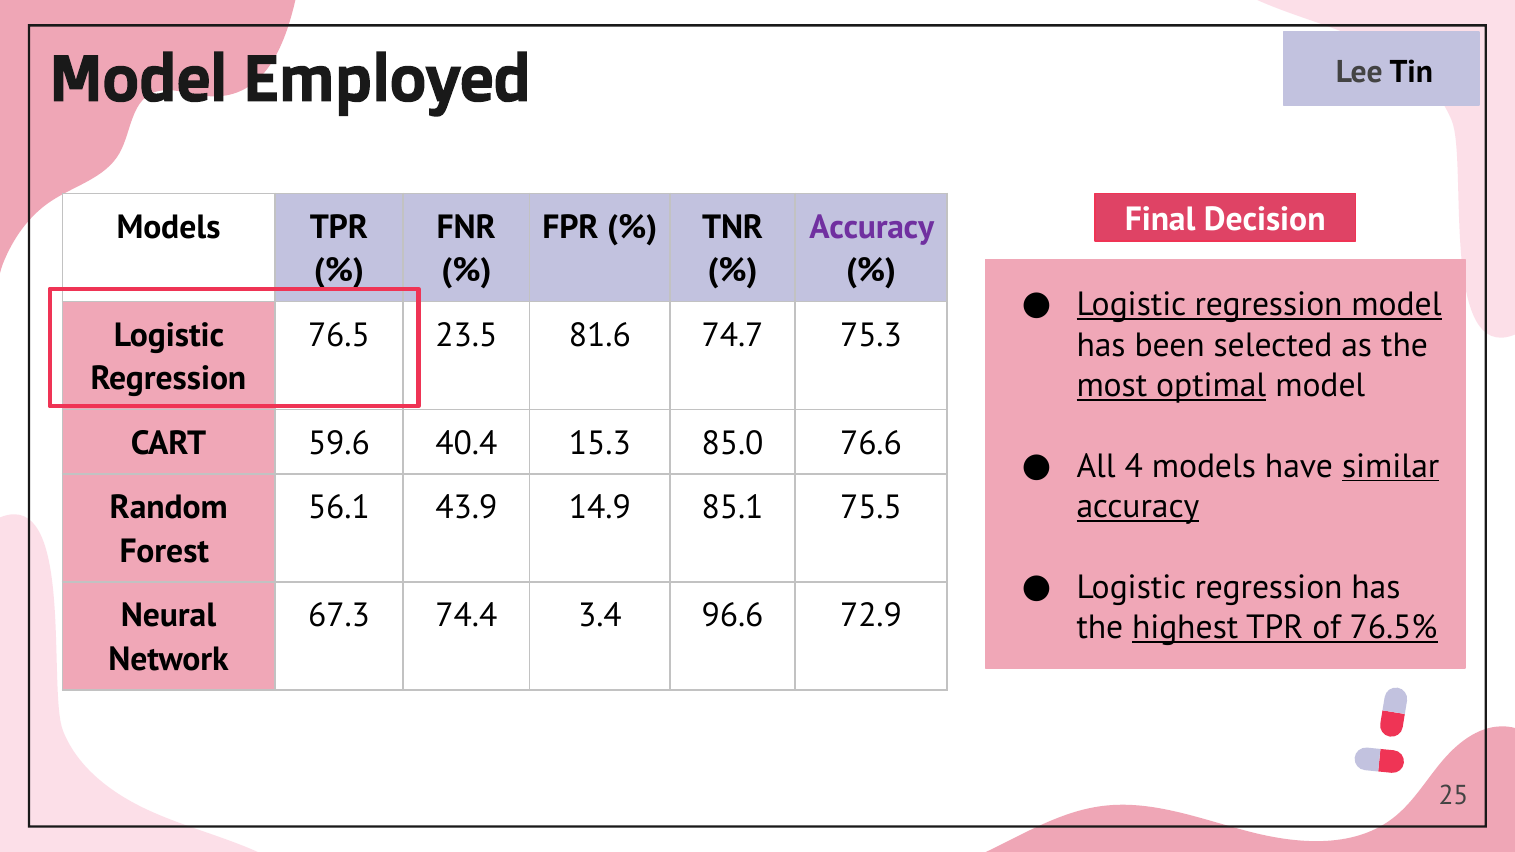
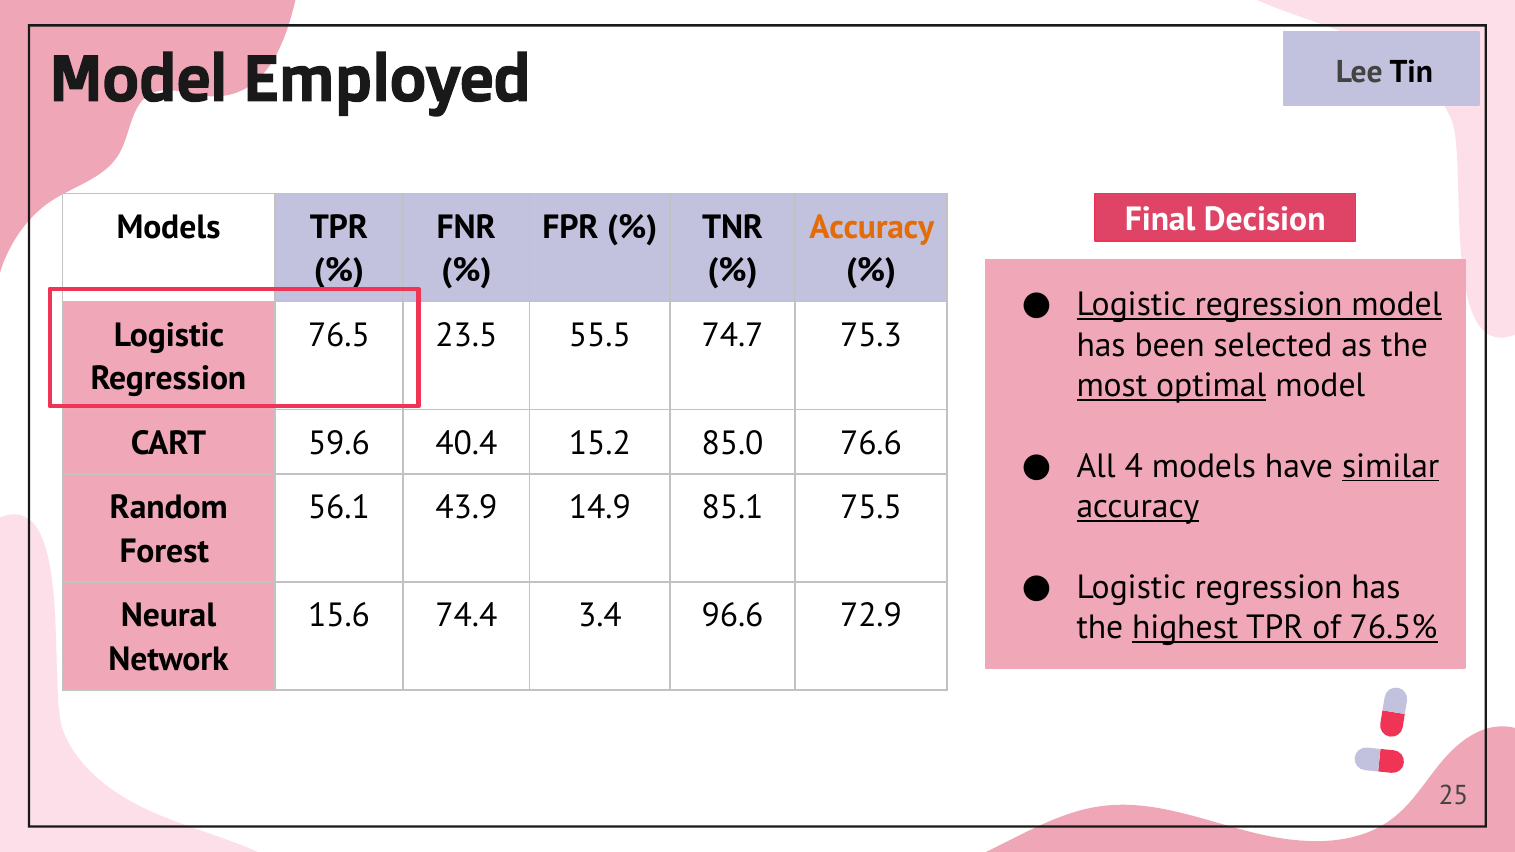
Accuracy at (872, 227) colour: purple -> orange
81.6: 81.6 -> 55.5
15.3: 15.3 -> 15.2
67.3: 67.3 -> 15.6
